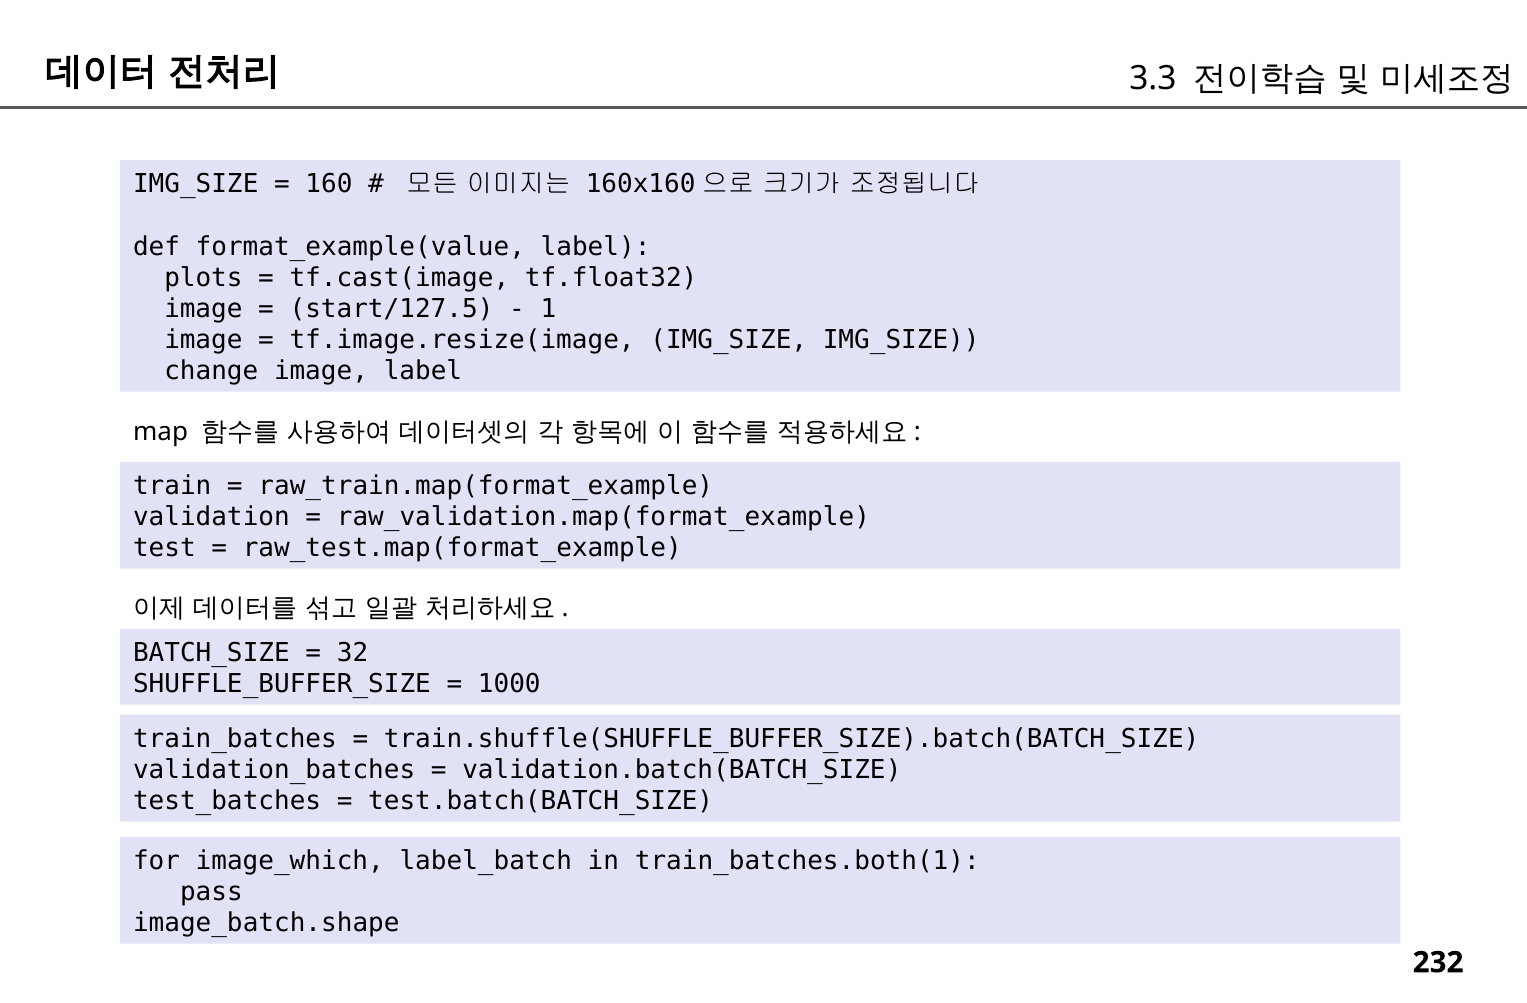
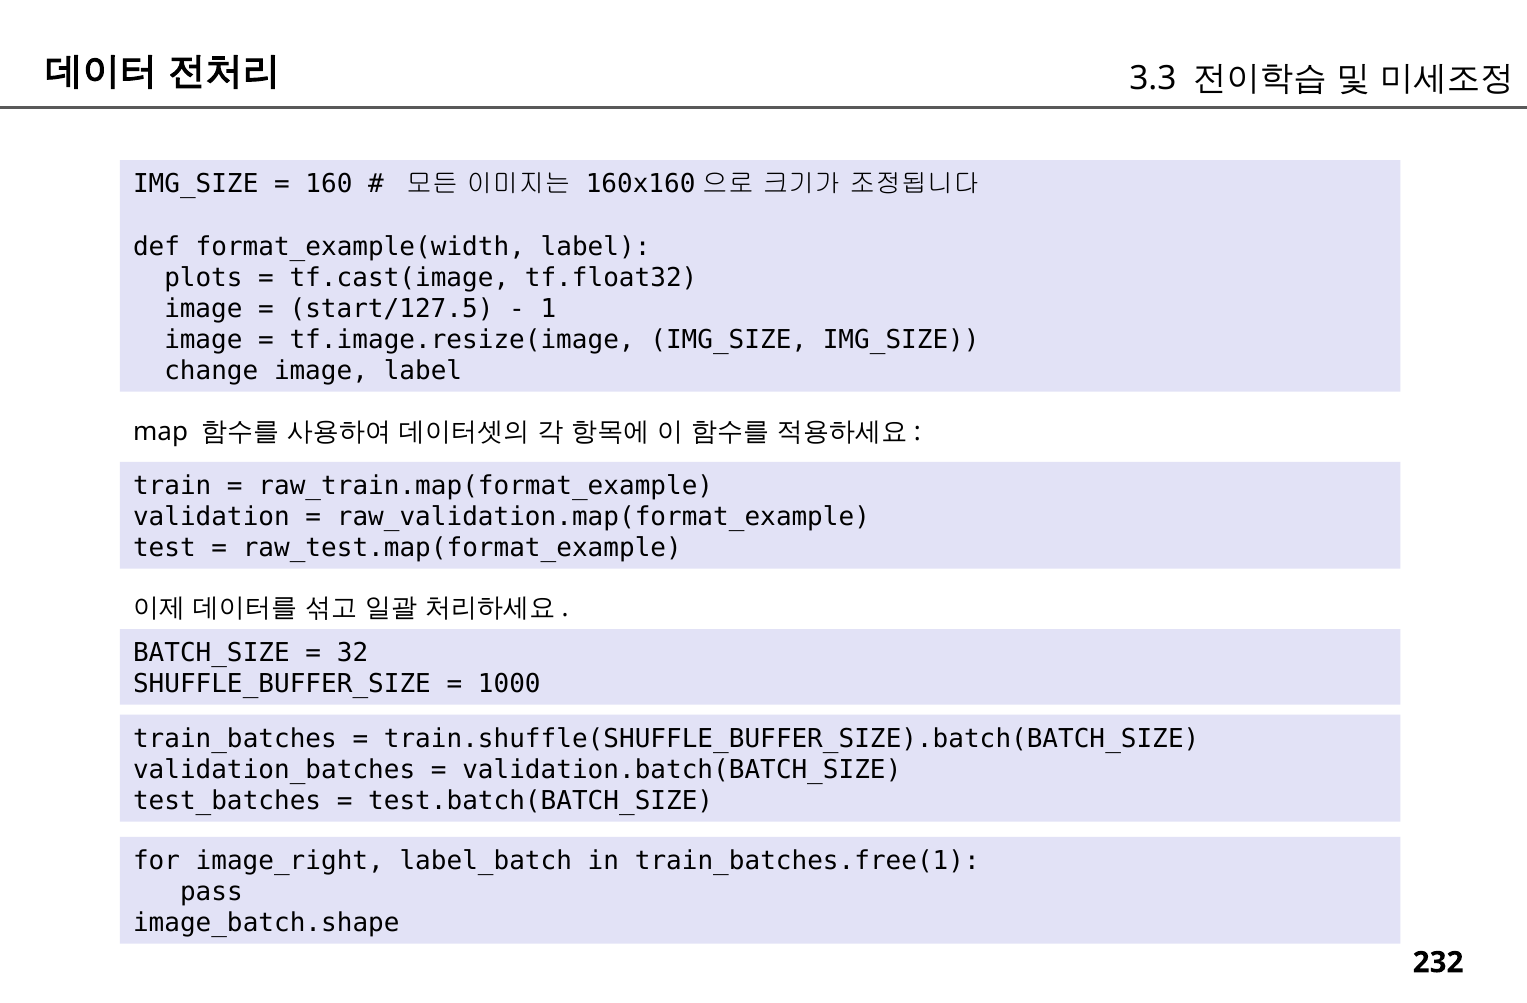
format_example(value: format_example(value -> format_example(width
image_which: image_which -> image_right
train_batches.both(1: train_batches.both(1 -> train_batches.free(1
